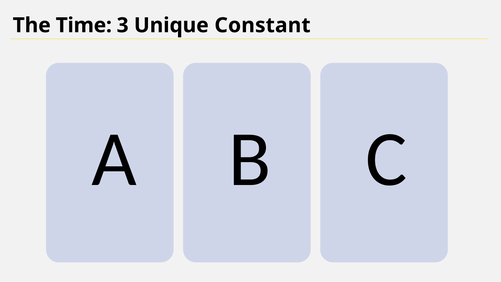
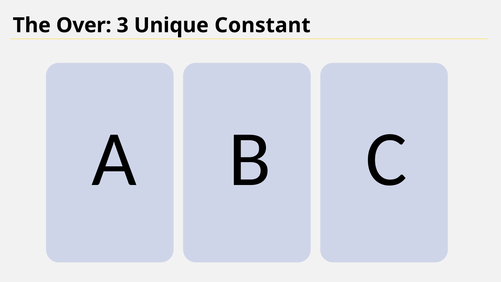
Time: Time -> Over
